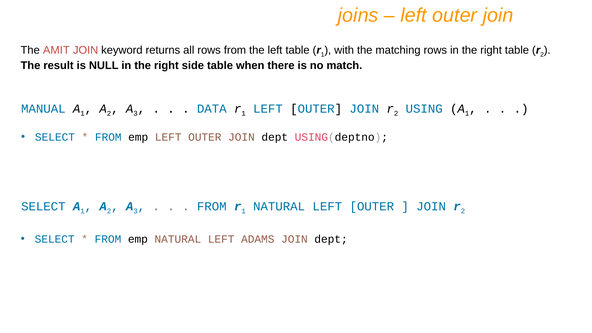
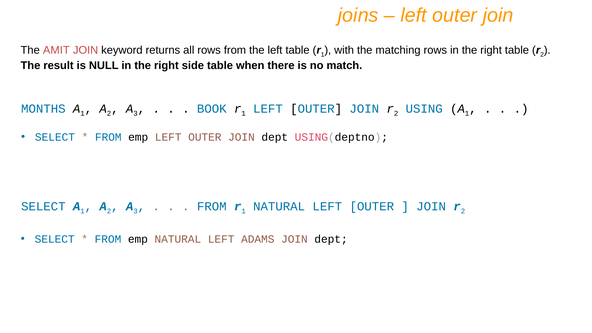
MANUAL: MANUAL -> MONTHS
DATA: DATA -> BOOK
